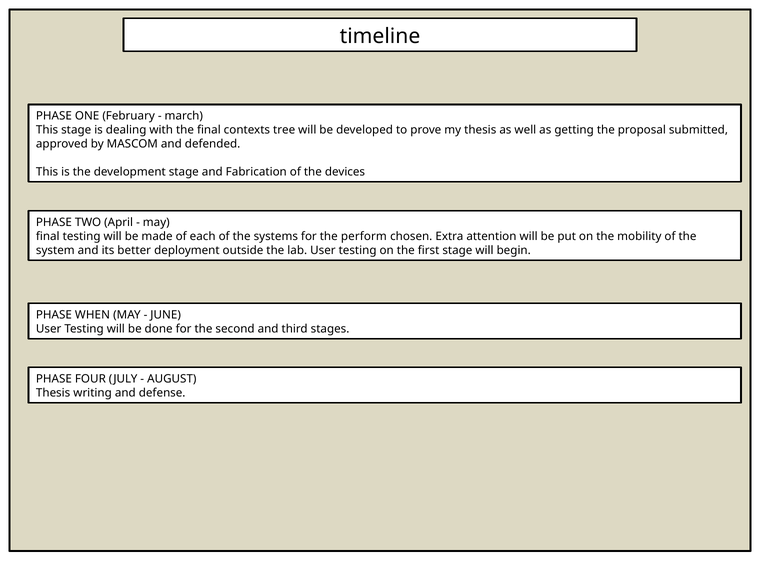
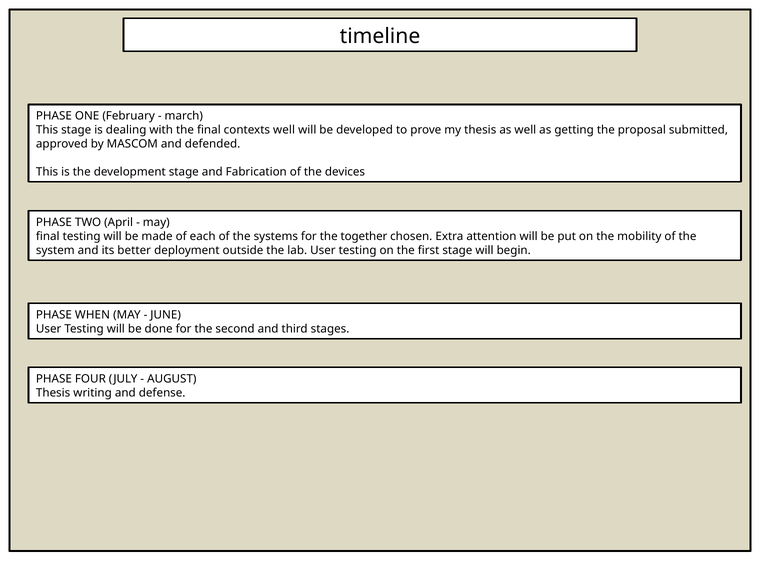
contexts tree: tree -> well
perform: perform -> together
